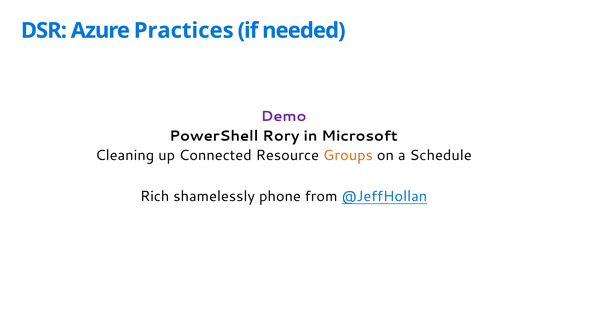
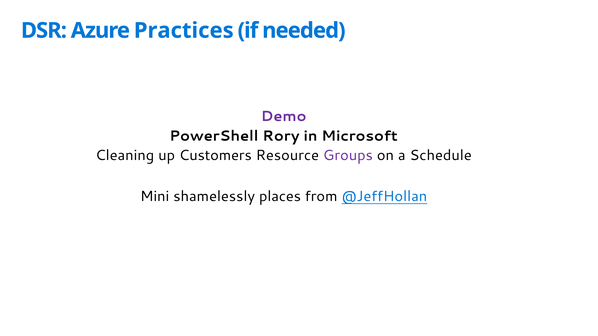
Connected: Connected -> Customers
Groups colour: orange -> purple
Rich: Rich -> Mini
phone: phone -> places
